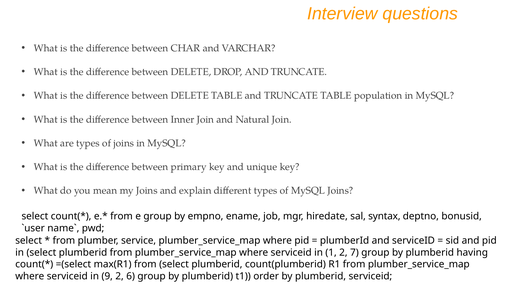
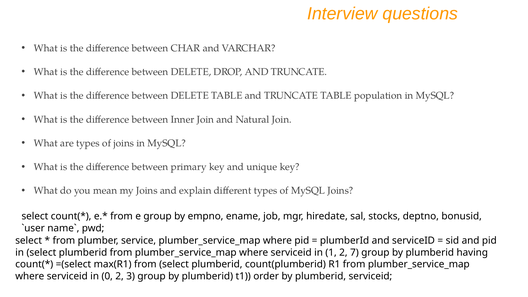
syntax: syntax -> stocks
9: 9 -> 0
6: 6 -> 3
